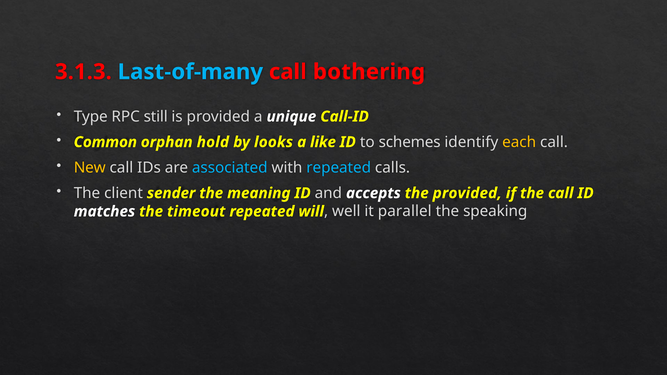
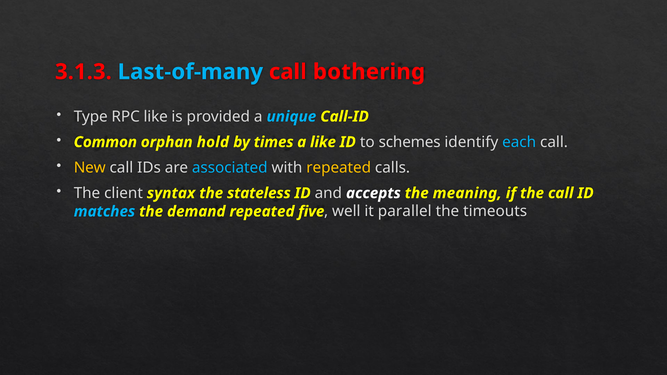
RPC still: still -> like
unique colour: white -> light blue
looks: looks -> times
each colour: yellow -> light blue
repeated at (339, 168) colour: light blue -> yellow
sender: sender -> syntax
meaning: meaning -> stateless
the provided: provided -> meaning
matches colour: white -> light blue
timeout: timeout -> demand
will: will -> five
speaking: speaking -> timeouts
